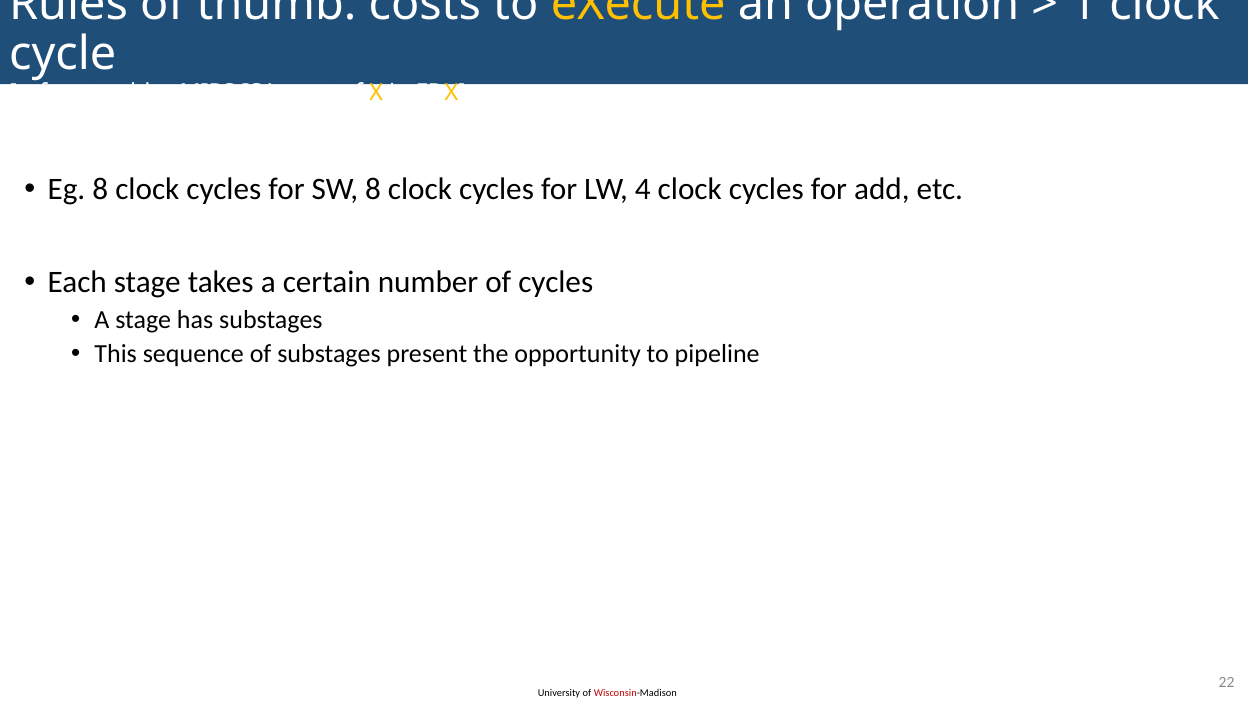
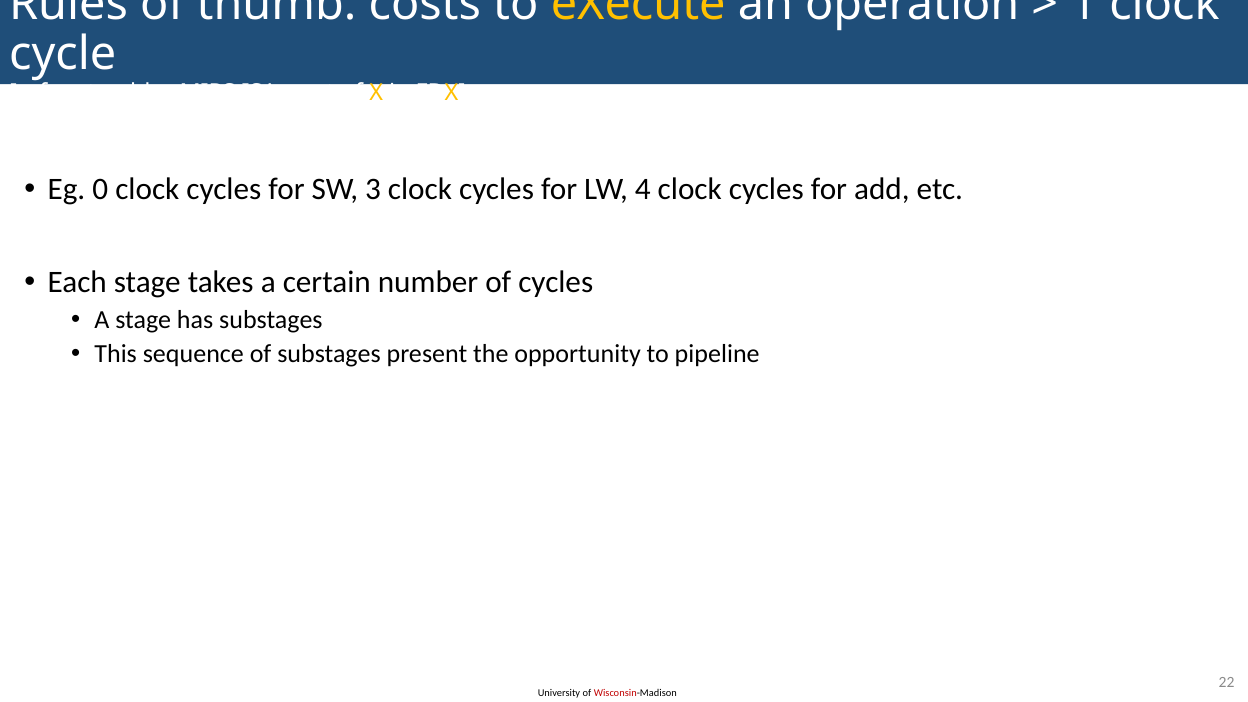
Eg 8: 8 -> 0
SW 8: 8 -> 3
